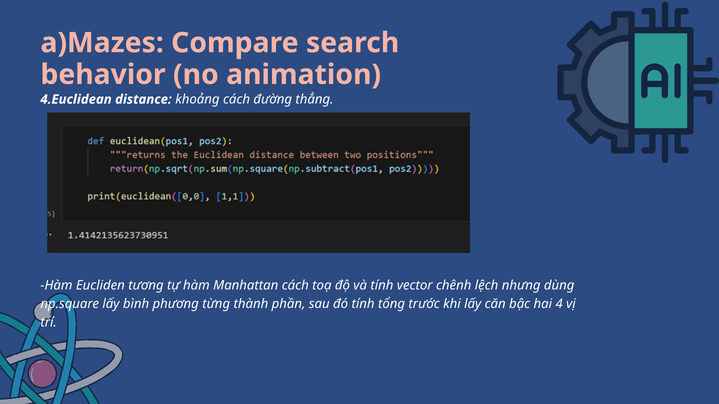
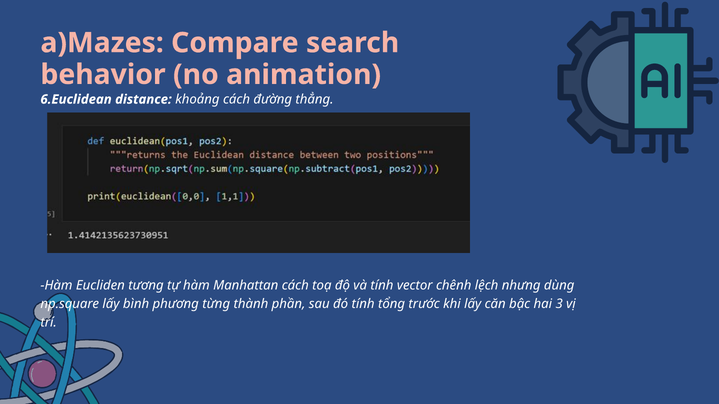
4.Euclidean: 4.Euclidean -> 6.Euclidean
4: 4 -> 3
